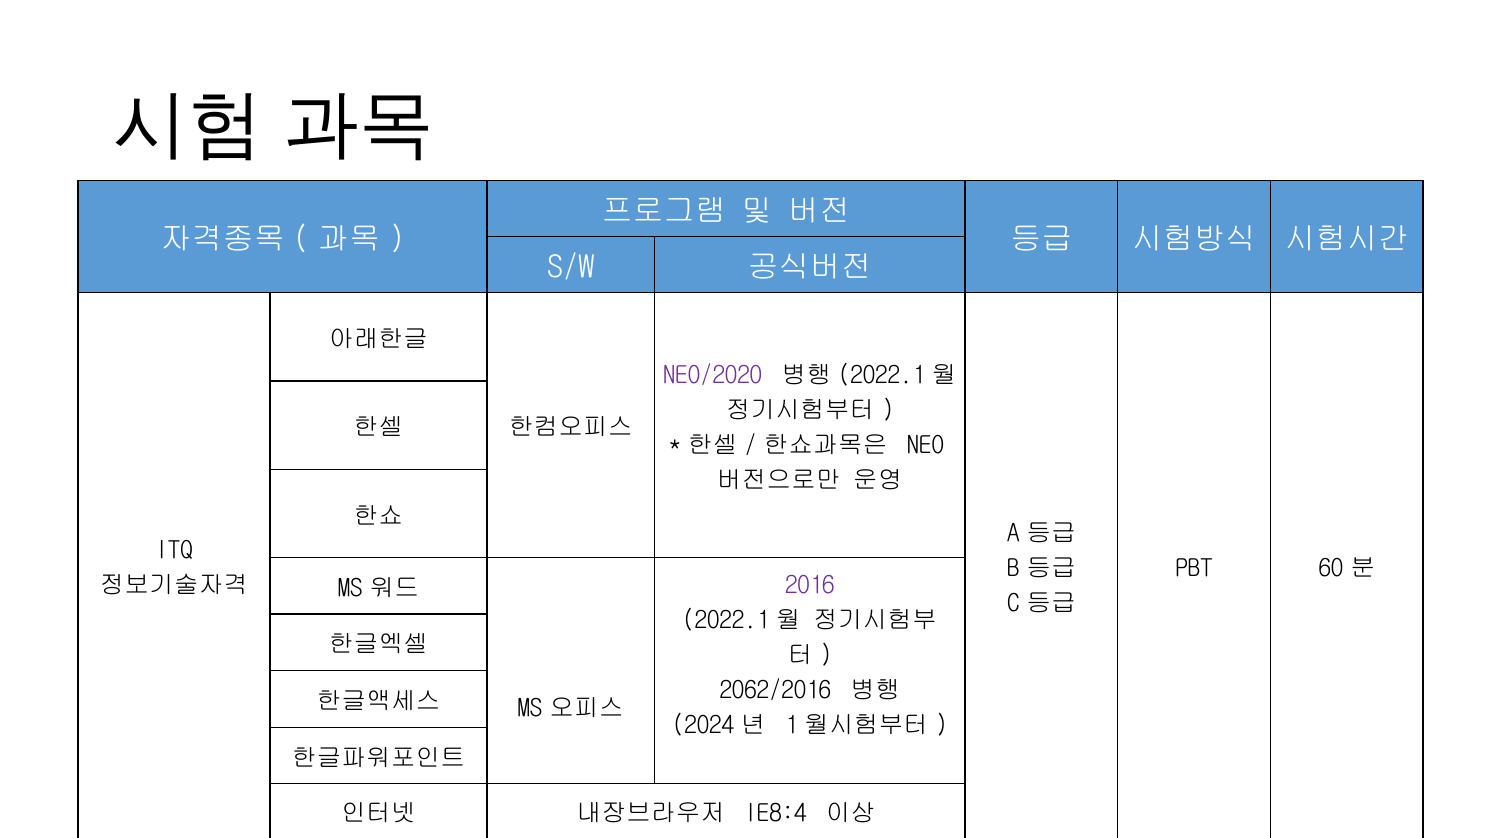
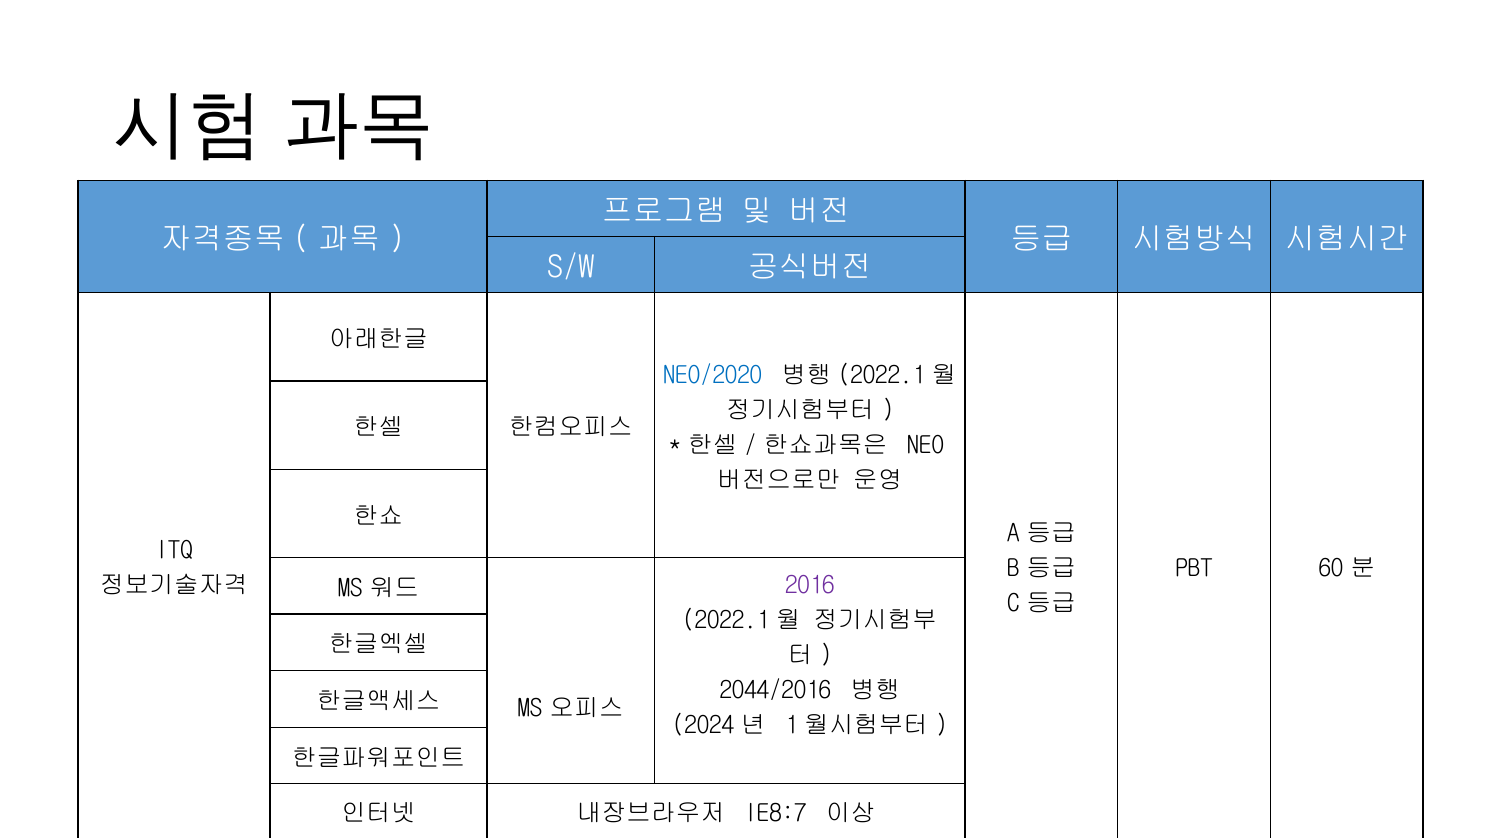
NEO/2020 colour: purple -> blue
2062/2016: 2062/2016 -> 2044/2016
IE8:4: IE8:4 -> IE8:7
